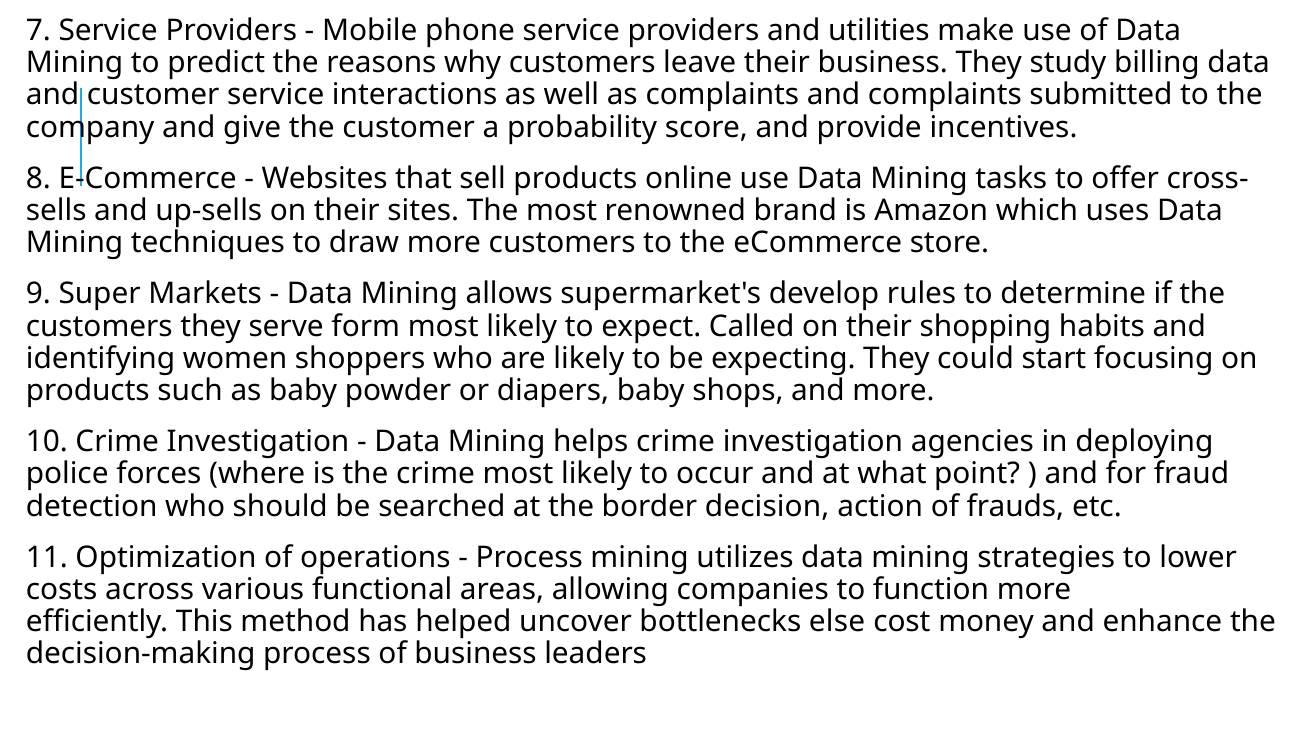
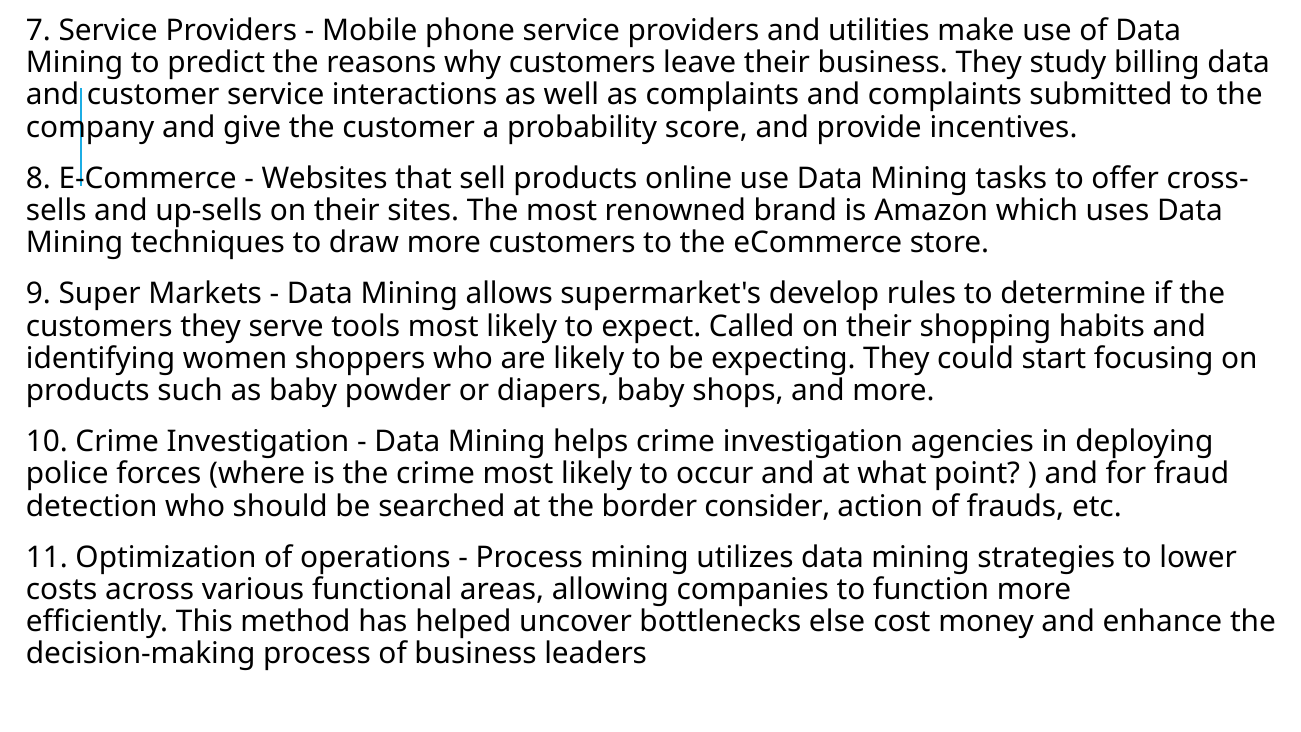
form: form -> tools
decision: decision -> consider
